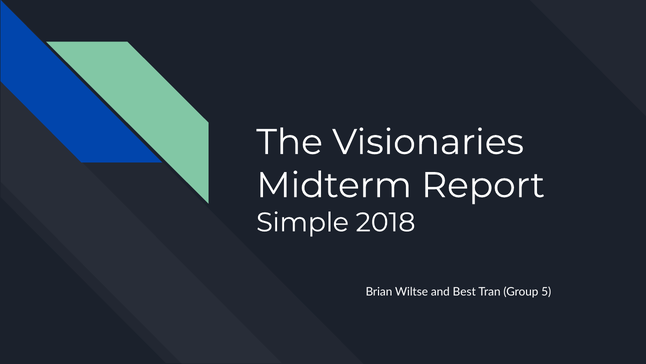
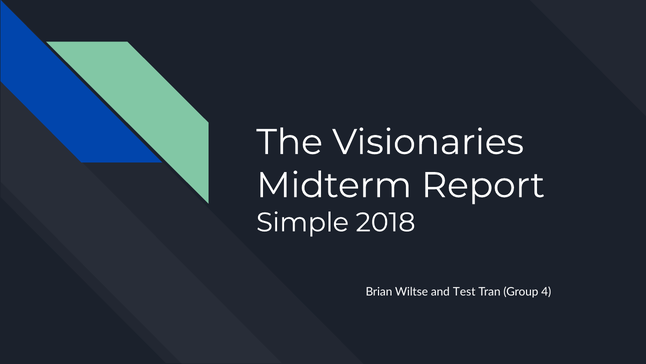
Best: Best -> Test
5: 5 -> 4
